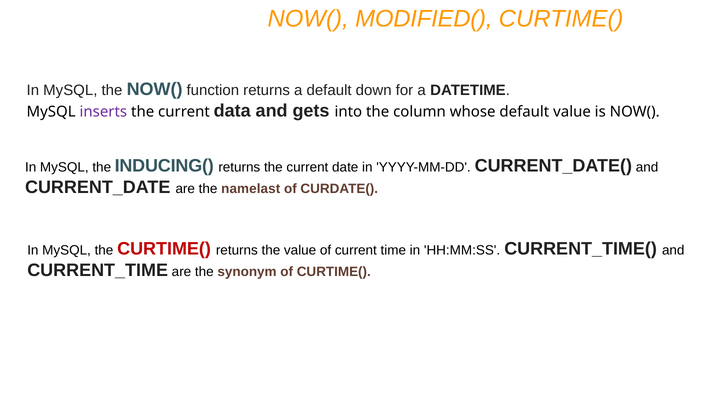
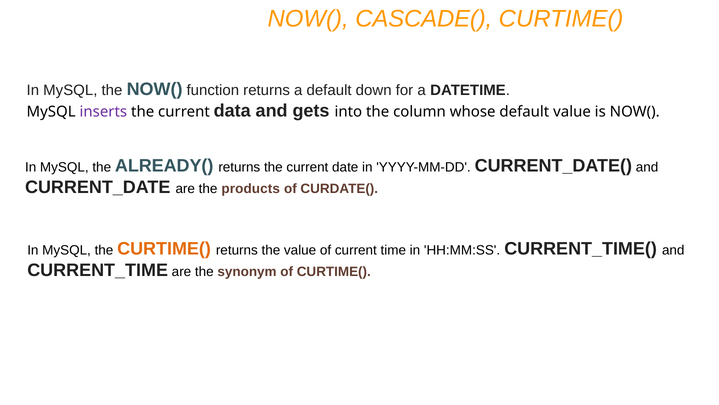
MODIFIED(: MODIFIED( -> CASCADE(
INDUCING(: INDUCING( -> ALREADY(
namelast: namelast -> products
CURTIME( at (164, 249) colour: red -> orange
